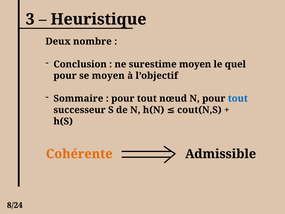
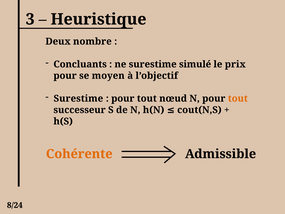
Conclusion: Conclusion -> Concluants
surestime moyen: moyen -> simulé
quel: quel -> prix
Sommaire at (78, 98): Sommaire -> Surestime
tout at (238, 98) colour: blue -> orange
